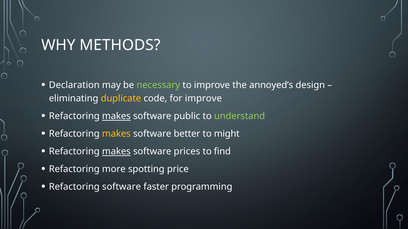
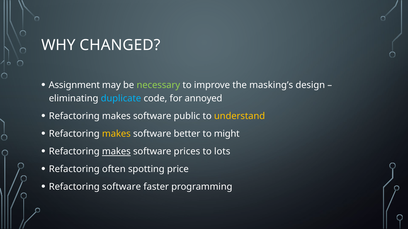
METHODS: METHODS -> CHANGED
Declaration: Declaration -> Assignment
annoyed’s: annoyed’s -> masking’s
duplicate colour: yellow -> light blue
for improve: improve -> annoyed
makes at (116, 116) underline: present -> none
understand colour: light green -> yellow
find: find -> lots
more: more -> often
